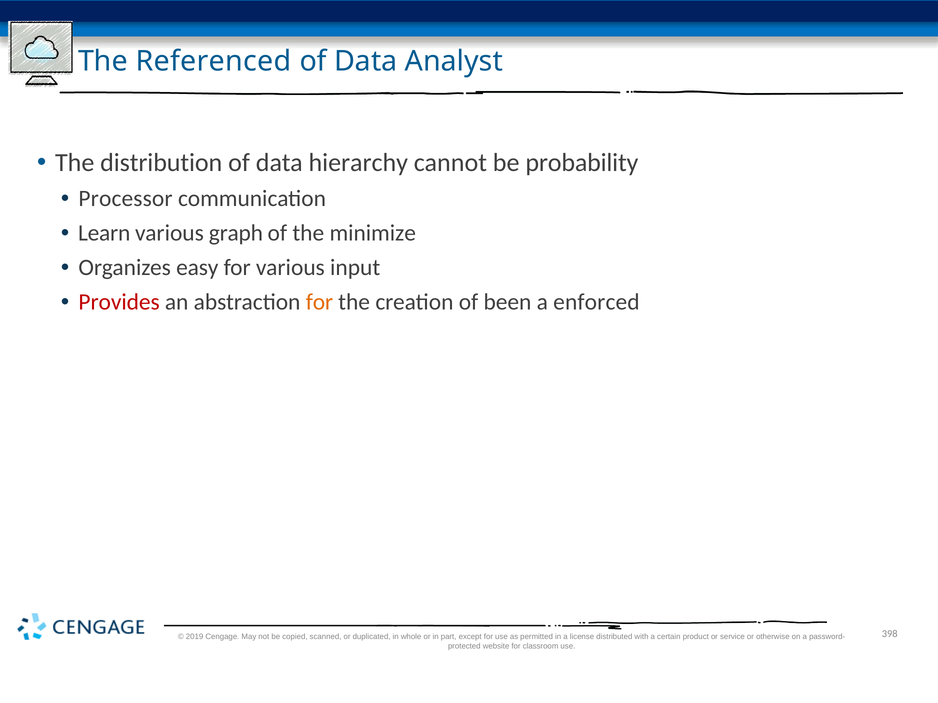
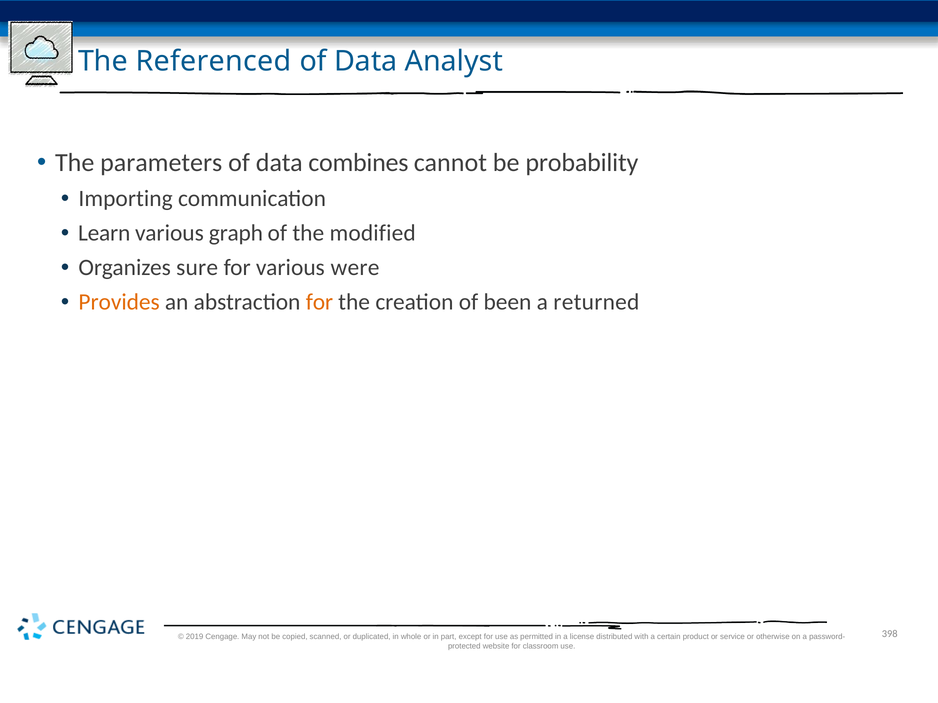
distribution: distribution -> parameters
hierarchy: hierarchy -> combines
Processor: Processor -> Importing
minimize: minimize -> modified
easy: easy -> sure
input: input -> were
Provides colour: red -> orange
enforced: enforced -> returned
